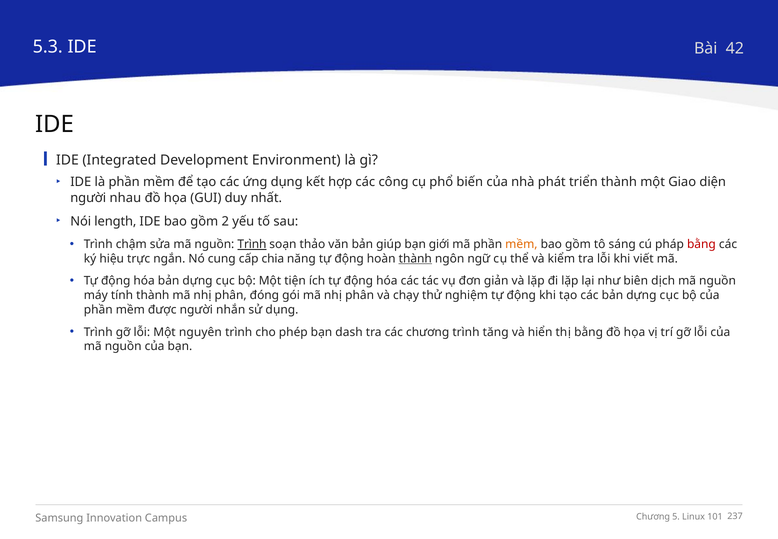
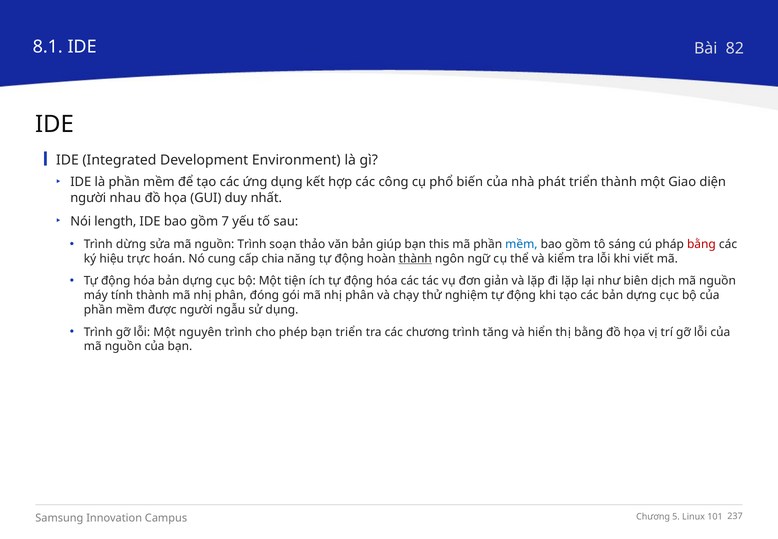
5.3: 5.3 -> 8.1
42: 42 -> 82
2: 2 -> 7
chậm: chậm -> dừng
Trình at (252, 244) underline: present -> none
giới: giới -> this
mềm at (521, 244) colour: orange -> blue
ngắn: ngắn -> hoán
nhắn: nhắn -> ngẫu
bạn dash: dash -> triển
